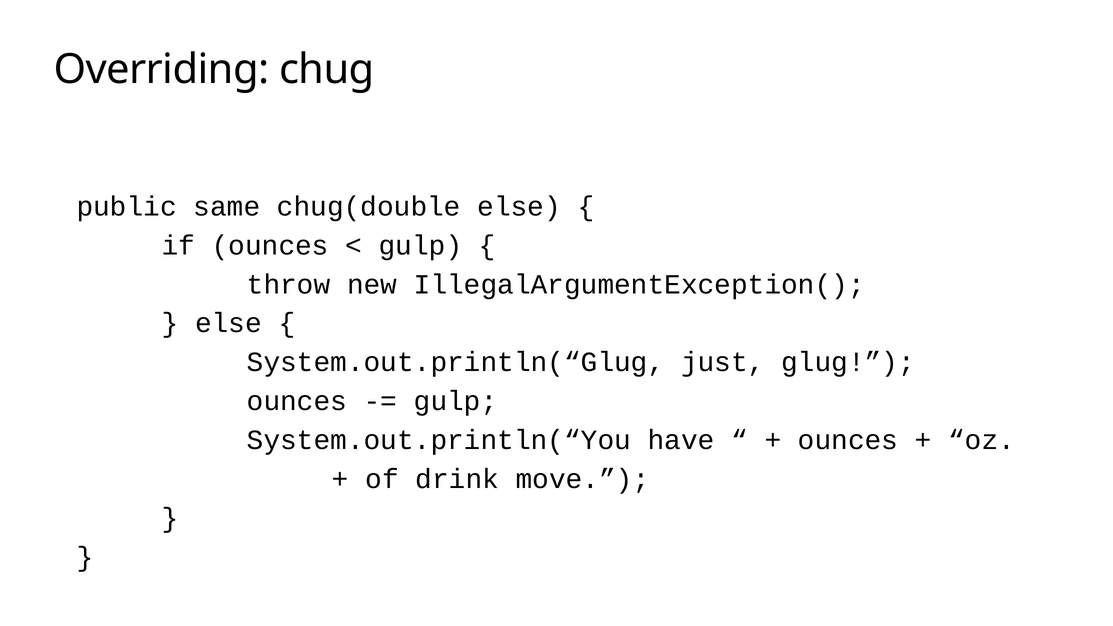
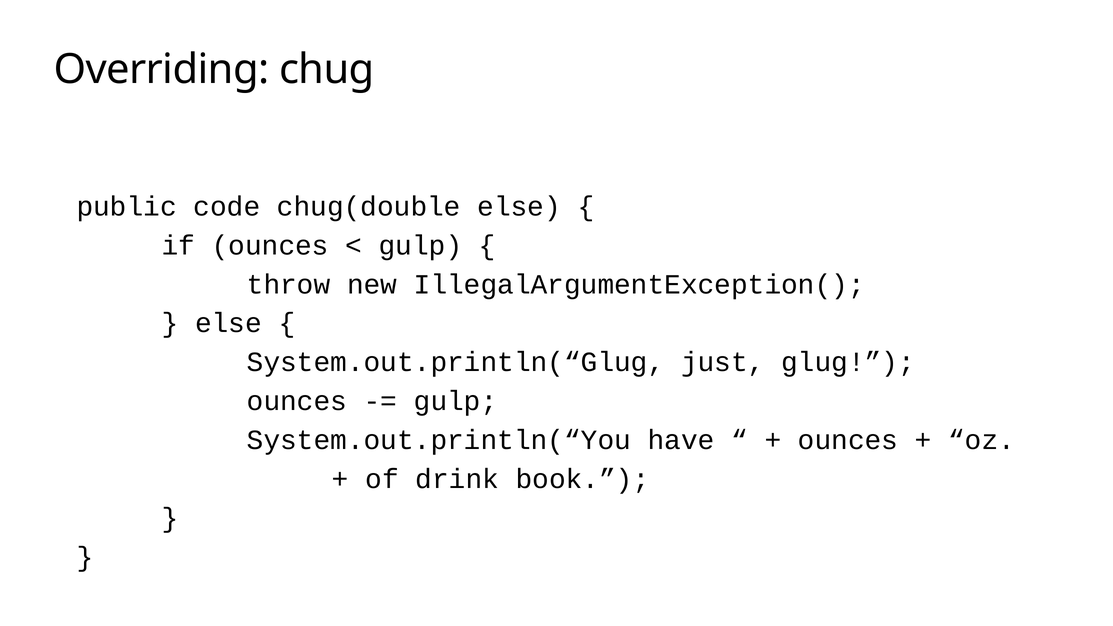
same: same -> code
move: move -> book
